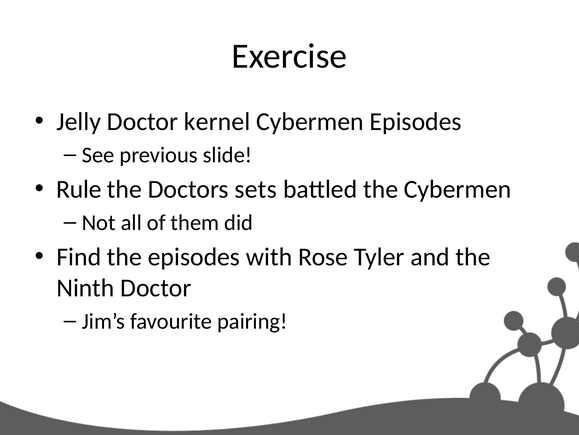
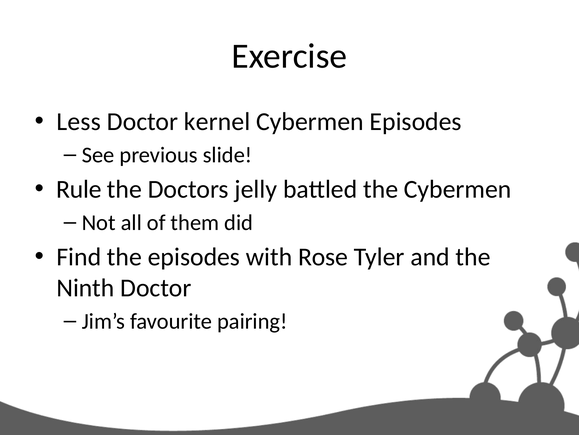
Jelly: Jelly -> Less
sets: sets -> jelly
